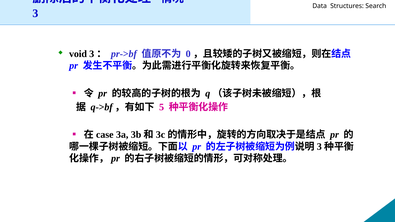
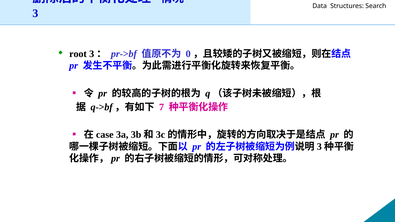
void: void -> root
5: 5 -> 7
